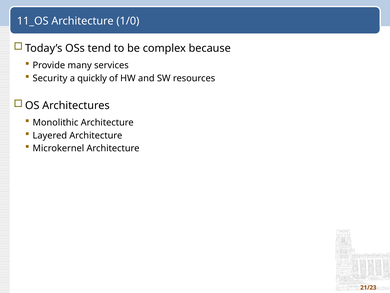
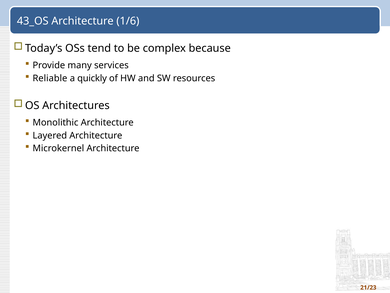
11_OS: 11_OS -> 43_OS
1/0: 1/0 -> 1/6
Security: Security -> Reliable
